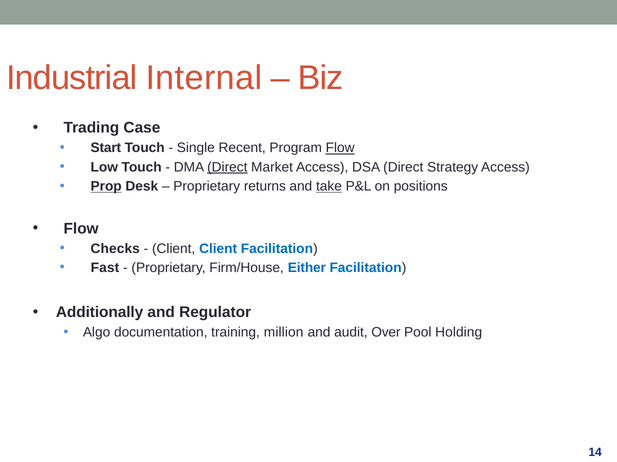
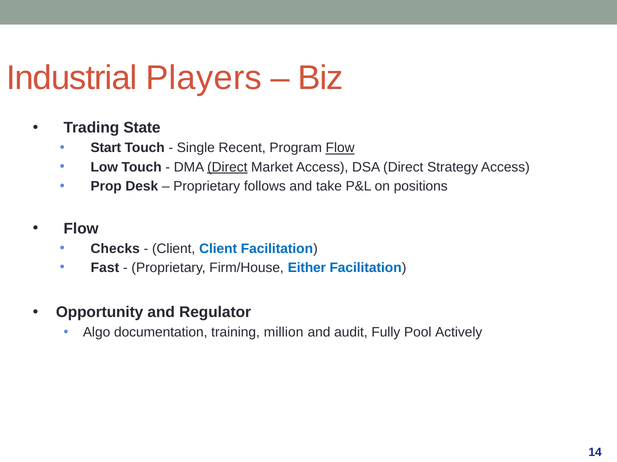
Internal: Internal -> Players
Case: Case -> State
Prop underline: present -> none
returns: returns -> follows
take underline: present -> none
Additionally: Additionally -> Opportunity
Over: Over -> Fully
Holding: Holding -> Actively
